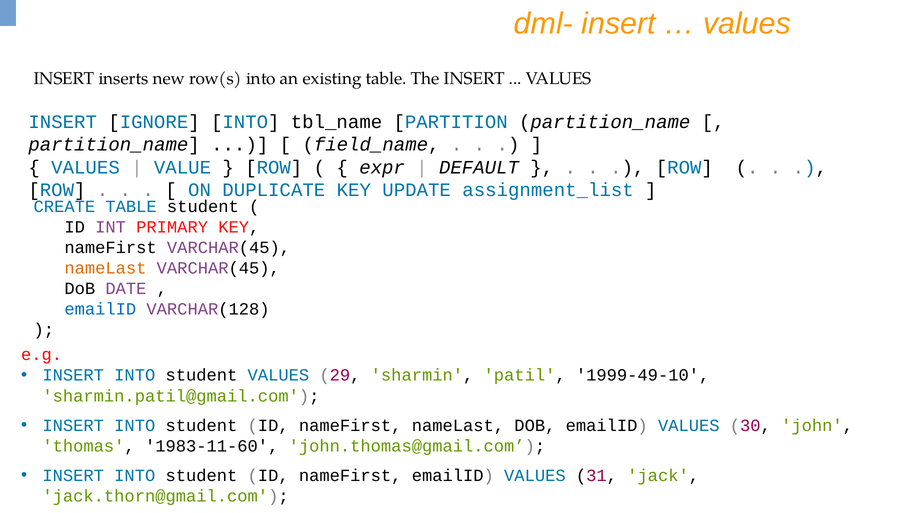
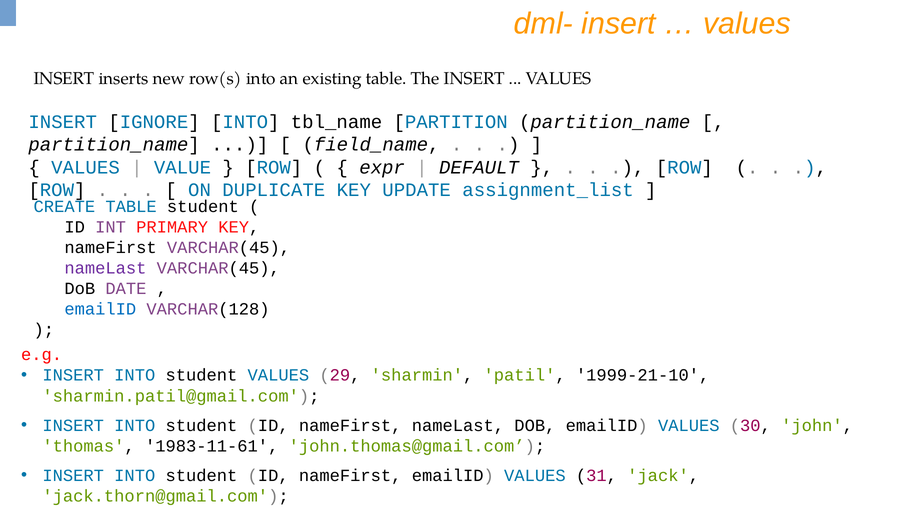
nameLast at (105, 268) colour: orange -> purple
1999-49-10: 1999-49-10 -> 1999-21-10
1983-11-60: 1983-11-60 -> 1983-11-61
